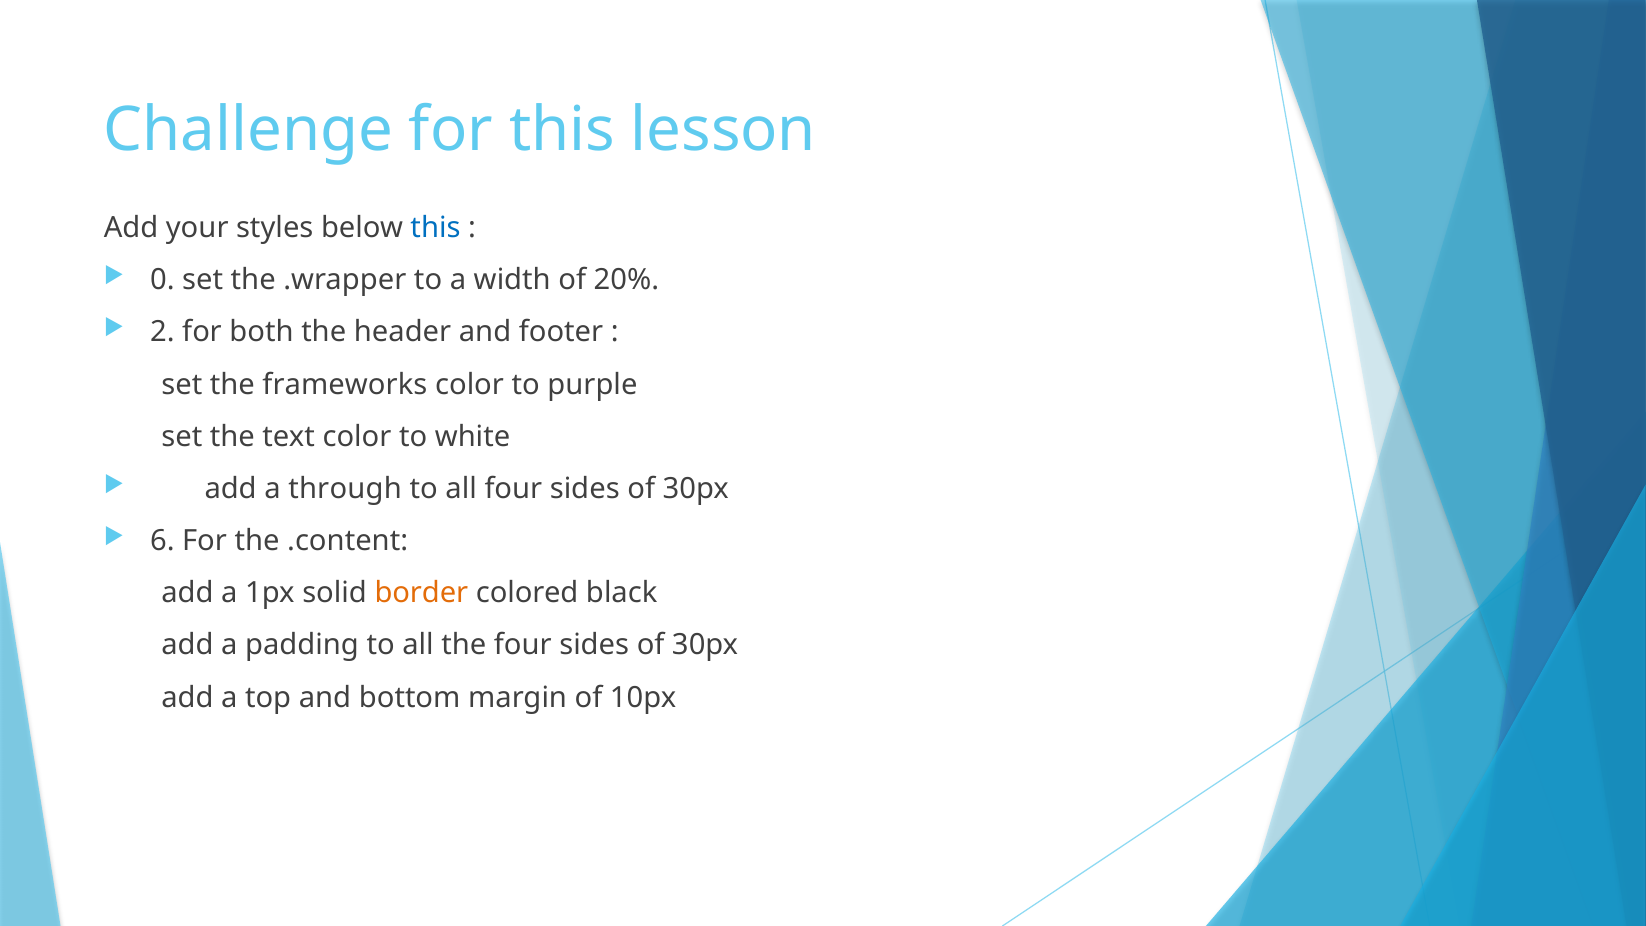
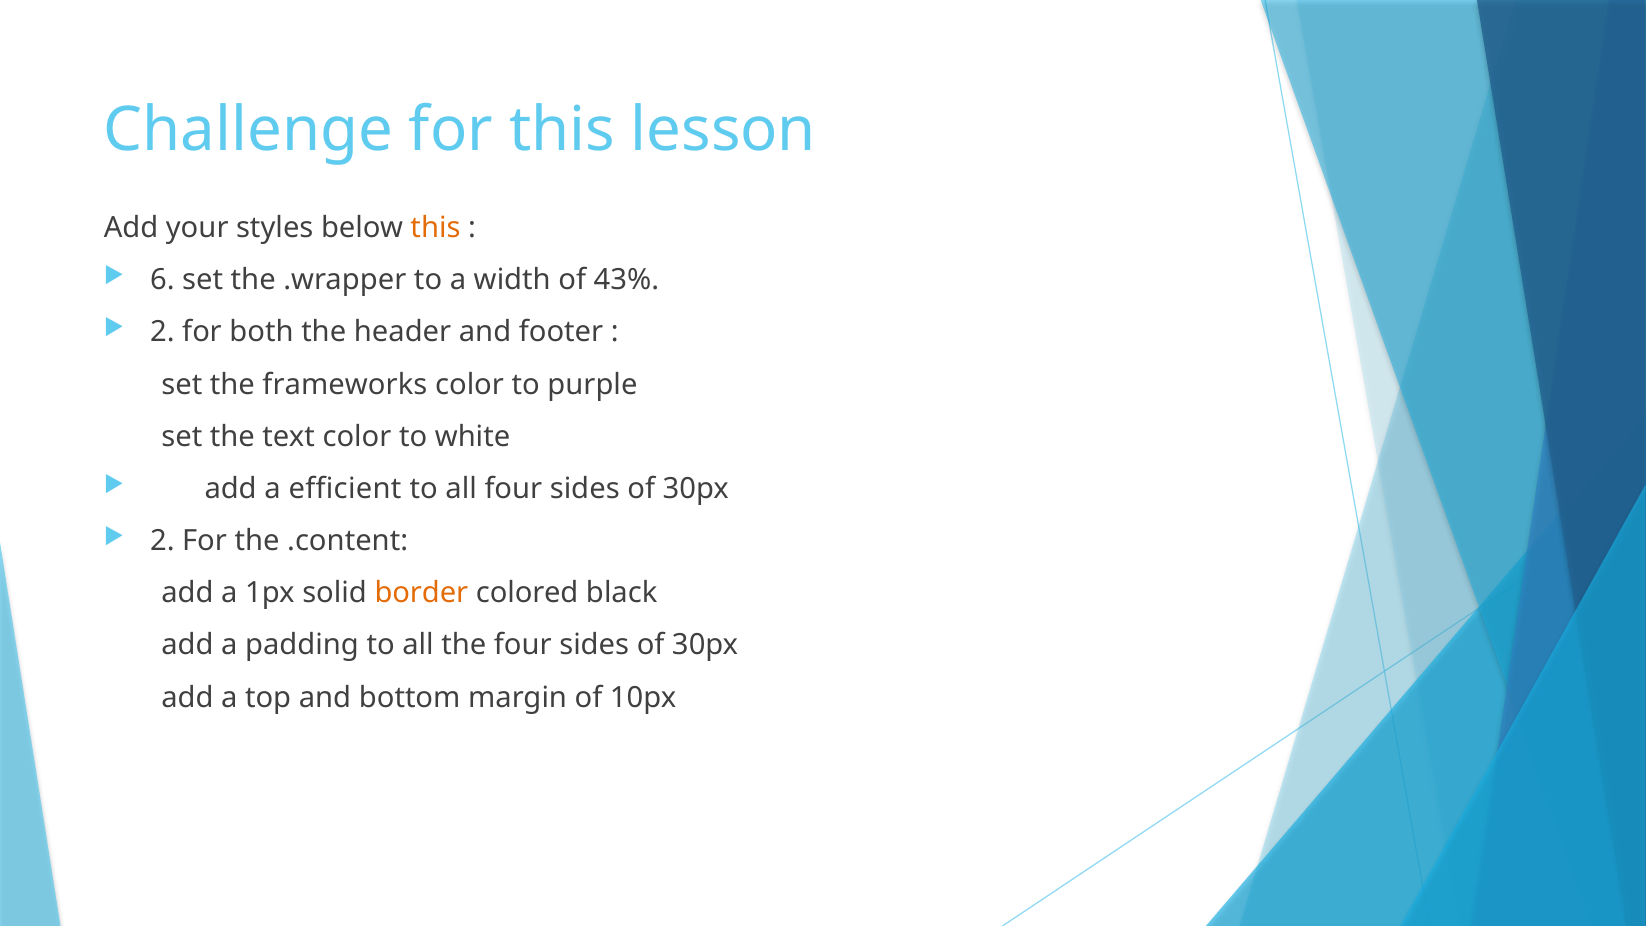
this at (436, 228) colour: blue -> orange
0: 0 -> 6
20%: 20% -> 43%
through: through -> efficient
6 at (162, 541): 6 -> 2
